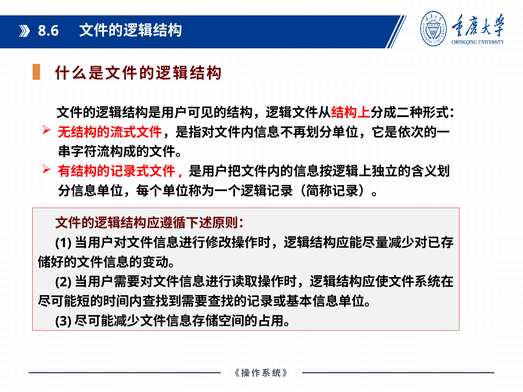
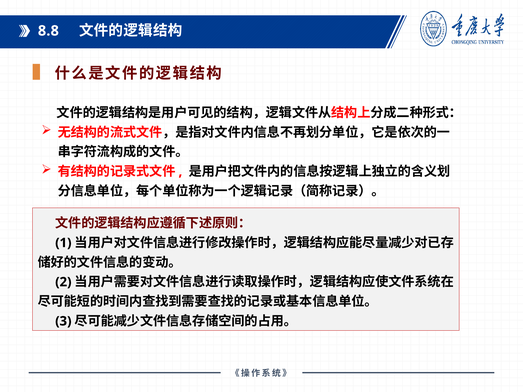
8.6: 8.6 -> 8.8
